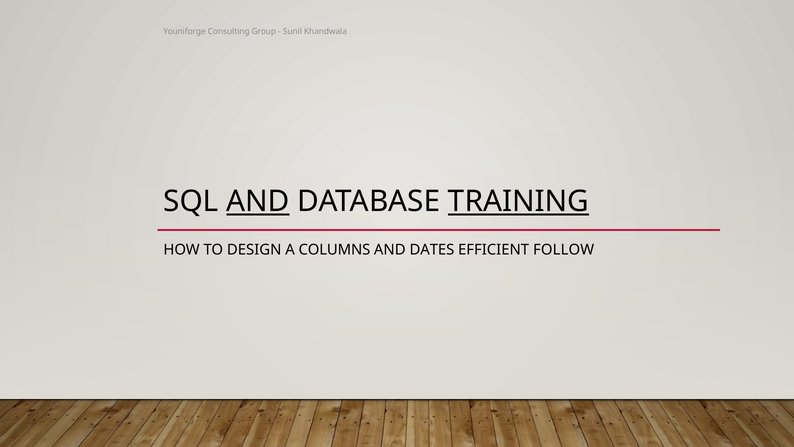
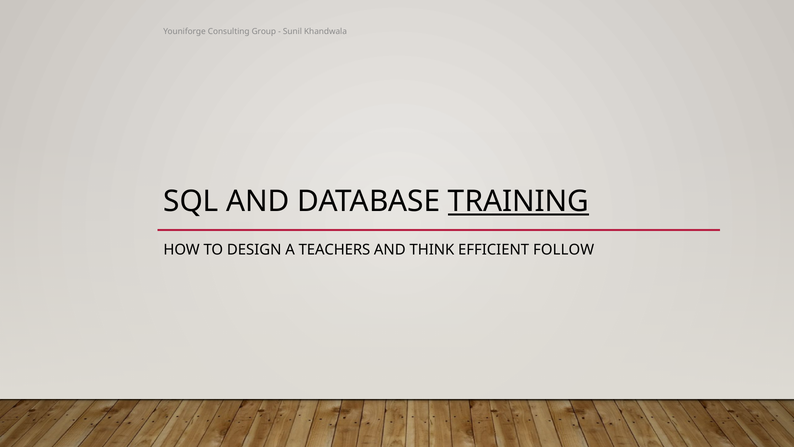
AND at (258, 201) underline: present -> none
COLUMNS: COLUMNS -> TEACHERS
DATES: DATES -> THINK
